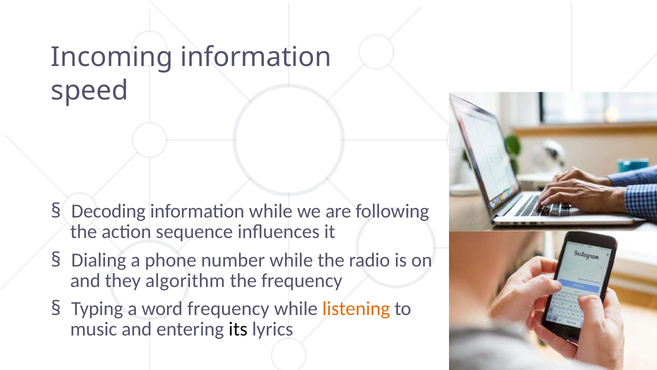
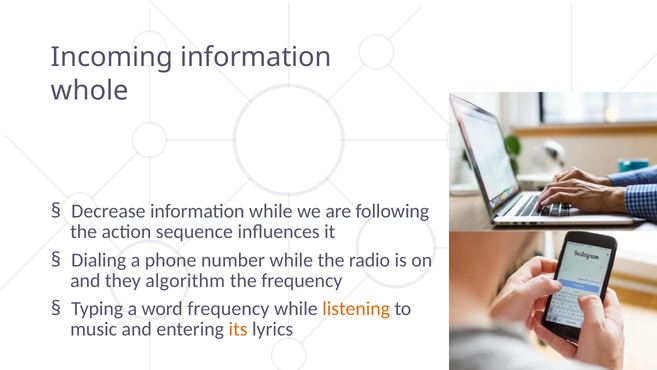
speed: speed -> whole
Decoding: Decoding -> Decrease
its colour: black -> orange
